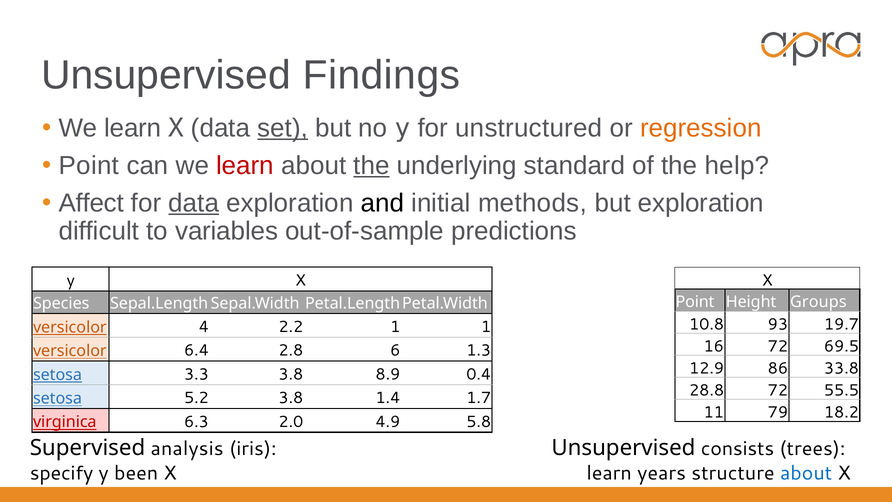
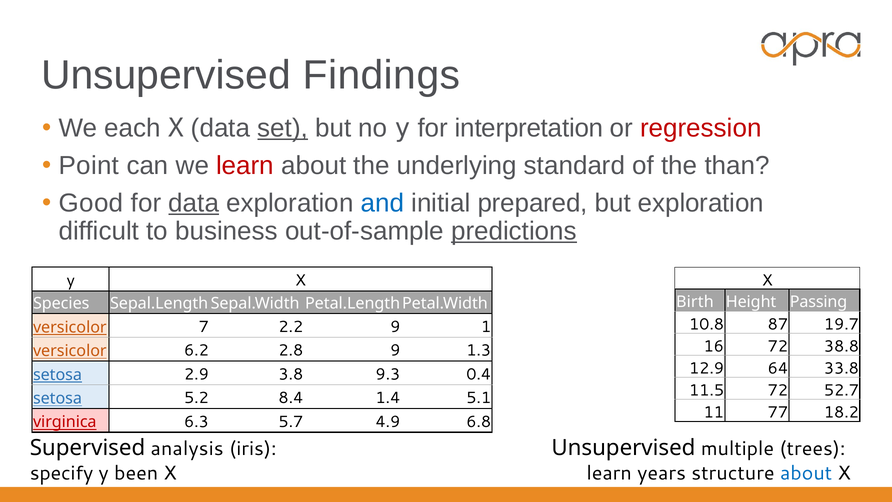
learn at (133, 128): learn -> each
unstructured: unstructured -> interpretation
regression colour: orange -> red
the at (372, 166) underline: present -> none
help: help -> than
Affect: Affect -> Good
and colour: black -> blue
methods: methods -> prepared
variables: variables -> business
predictions underline: none -> present
Point at (695, 302): Point -> Birth
Groups: Groups -> Passing
93: 93 -> 87
4: 4 -> 7
2.2 1: 1 -> 9
69.5: 69.5 -> 38.8
6.4: 6.4 -> 6.2
2.8 6: 6 -> 9
86: 86 -> 64
3.3: 3.3 -> 2.9
8.9: 8.9 -> 9.3
28.8: 28.8 -> 11.5
55.5: 55.5 -> 52.7
5.2 3.8: 3.8 -> 8.4
1.7: 1.7 -> 5.1
79: 79 -> 77
2.0: 2.0 -> 5.7
5.8: 5.8 -> 6.8
consists: consists -> multiple
